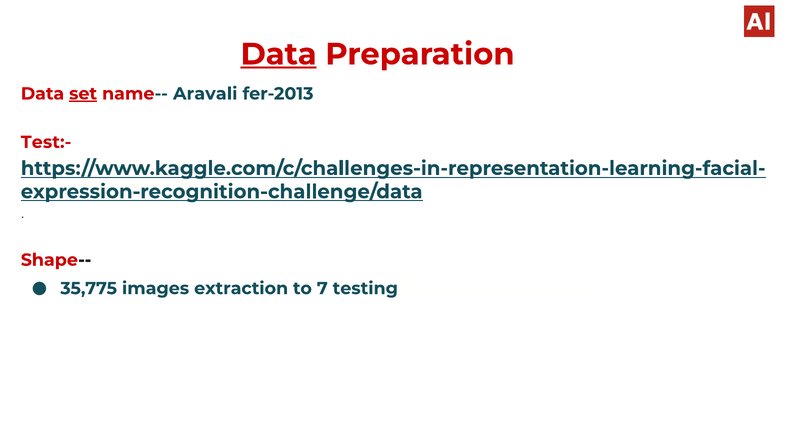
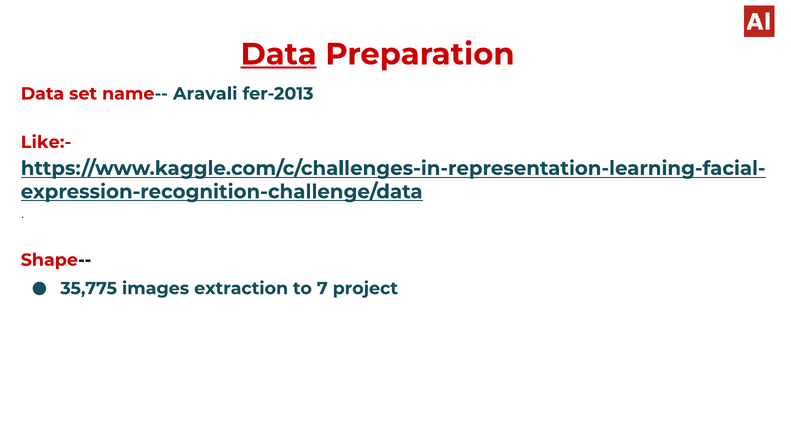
set underline: present -> none
Test:-: Test:- -> Like:-
testing: testing -> project
